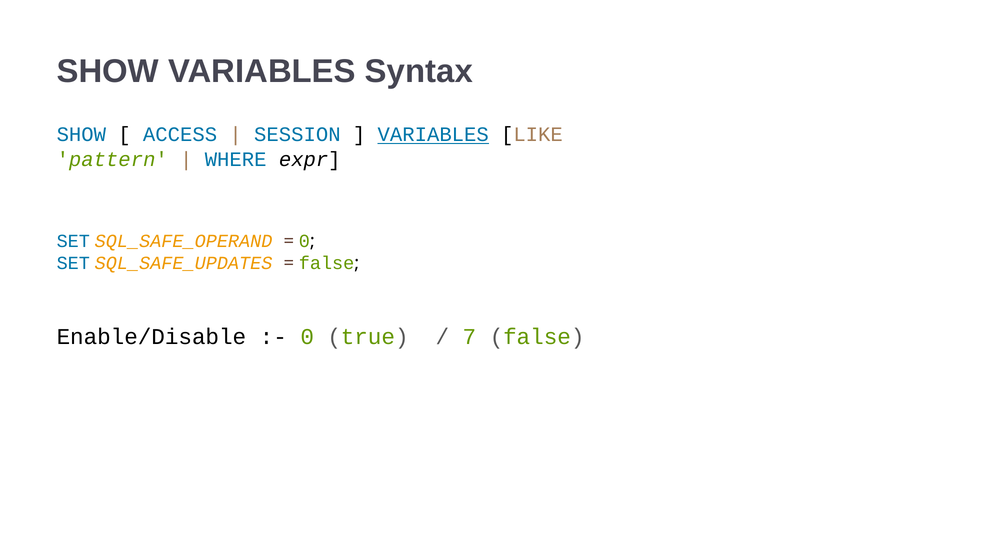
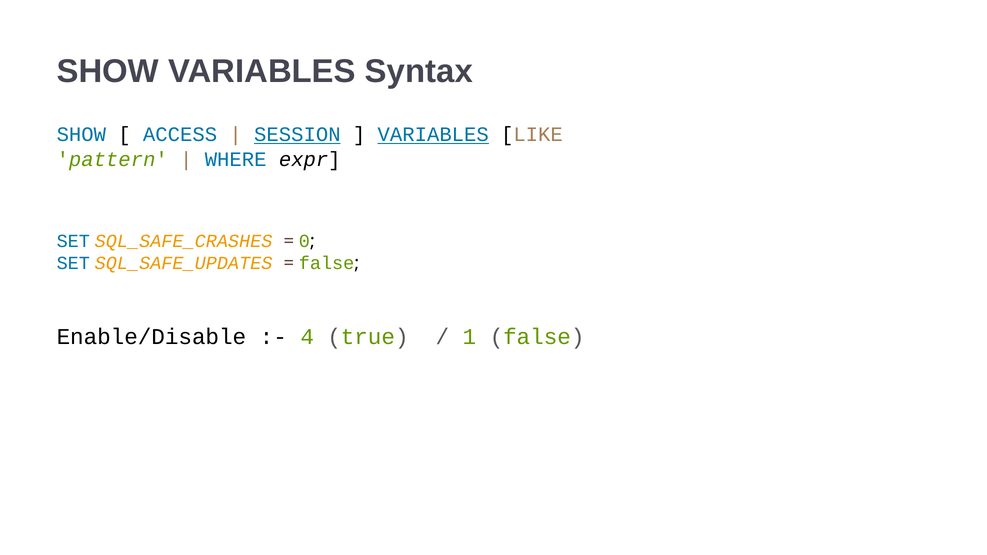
SESSION underline: none -> present
SQL_SAFE_OPERAND: SQL_SAFE_OPERAND -> SQL_SAFE_CRASHES
0 at (307, 337): 0 -> 4
7: 7 -> 1
